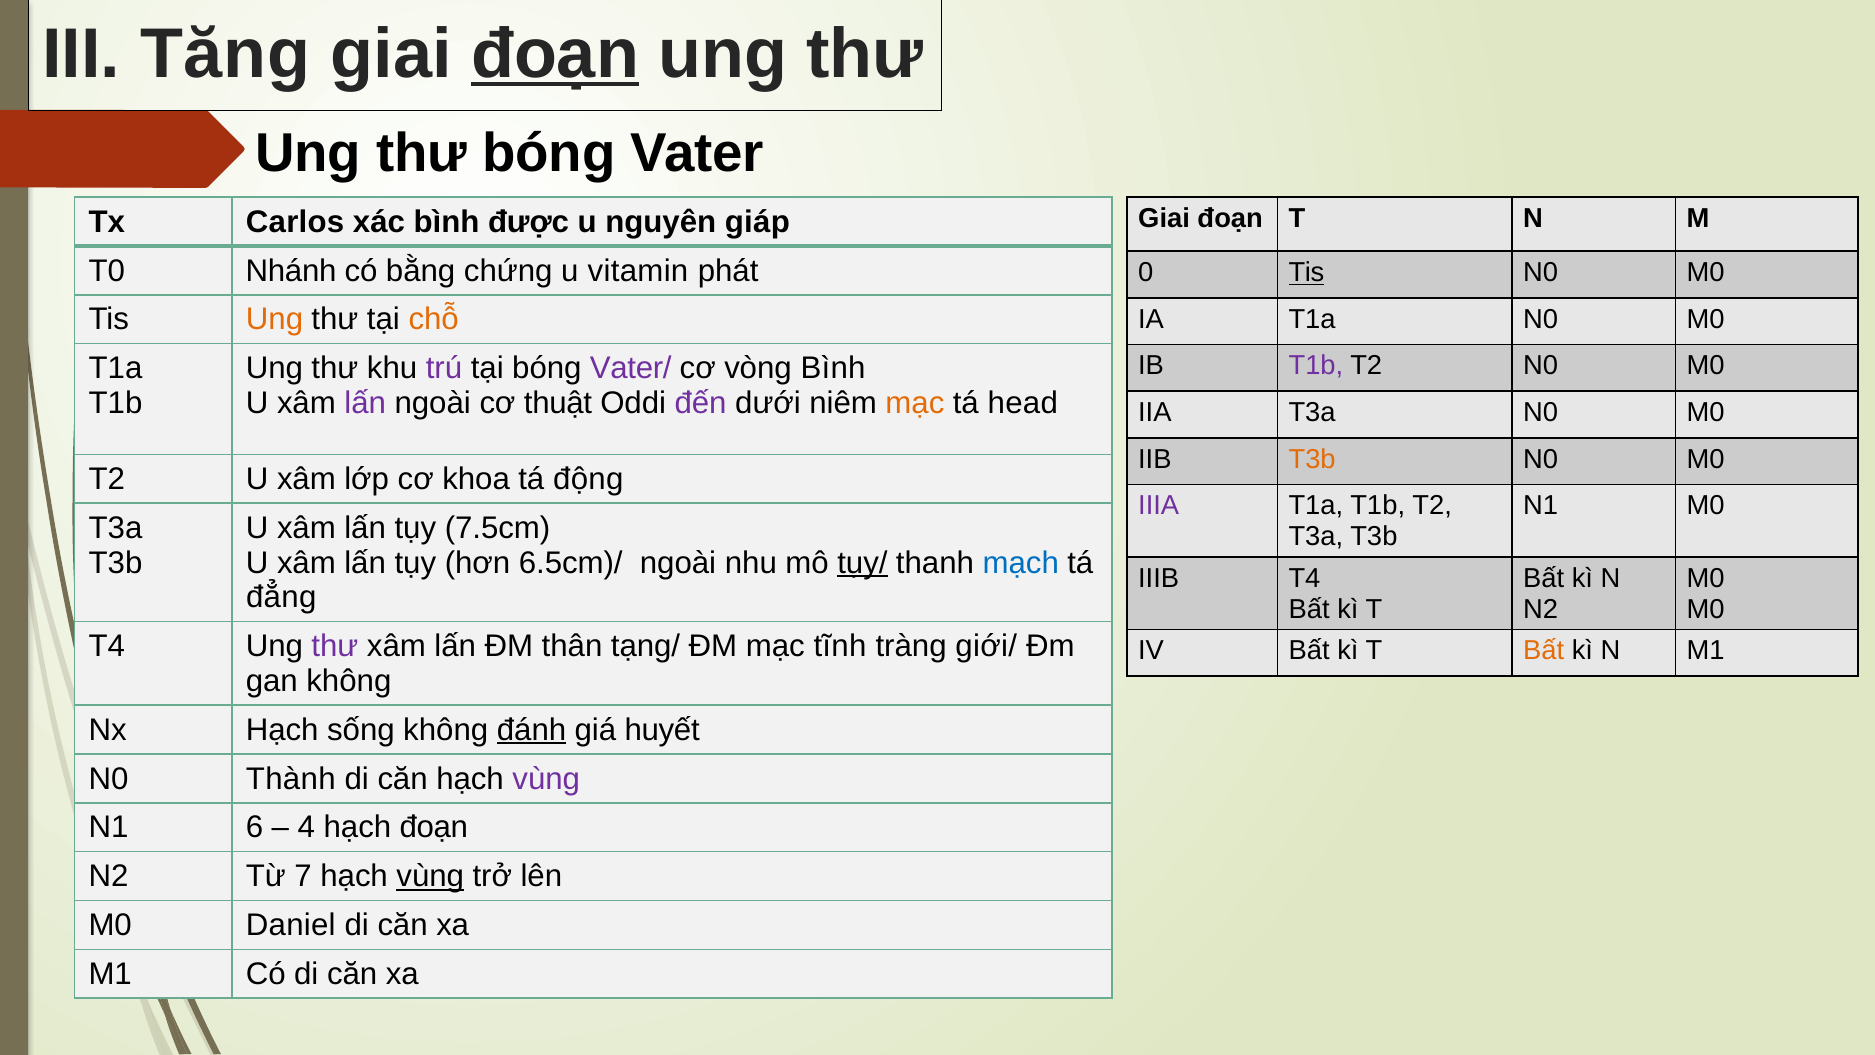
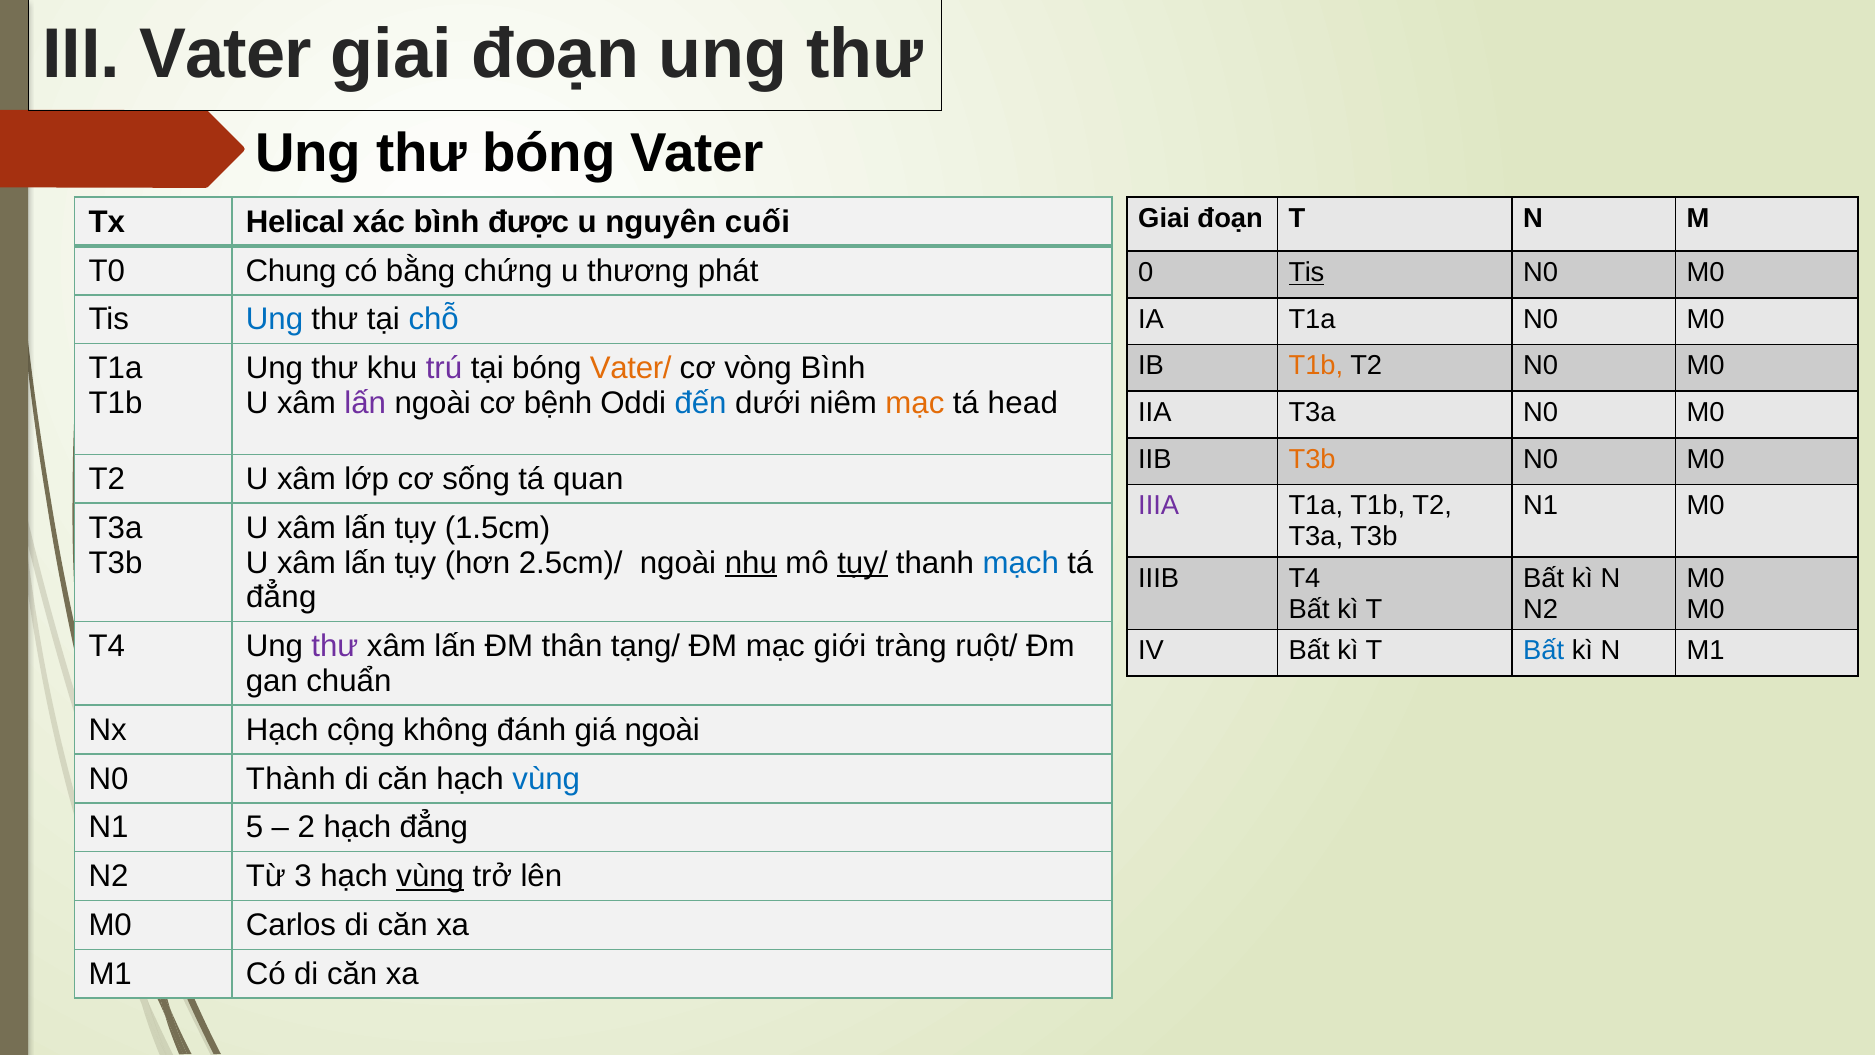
III Tăng: Tăng -> Vater
đoạn at (555, 54) underline: present -> none
Carlos: Carlos -> Helical
giáp: giáp -> cuối
Nhánh: Nhánh -> Chung
vitamin: vitamin -> thương
Ung at (275, 319) colour: orange -> blue
chỗ colour: orange -> blue
T1b at (1316, 366) colour: purple -> orange
Vater/ colour: purple -> orange
thuật: thuật -> bệnh
đến colour: purple -> blue
khoa: khoa -> sống
động: động -> quan
7.5cm: 7.5cm -> 1.5cm
6.5cm)/: 6.5cm)/ -> 2.5cm)/
nhu underline: none -> present
tĩnh: tĩnh -> giới
giới/: giới/ -> ruột/
Bất at (1544, 651) colour: orange -> blue
gan không: không -> chuẩn
sống: sống -> cộng
đánh underline: present -> none
giá huyết: huyết -> ngoài
vùng at (546, 779) colour: purple -> blue
6: 6 -> 5
4: 4 -> 2
hạch đoạn: đoạn -> đẳng
7: 7 -> 3
Daniel: Daniel -> Carlos
